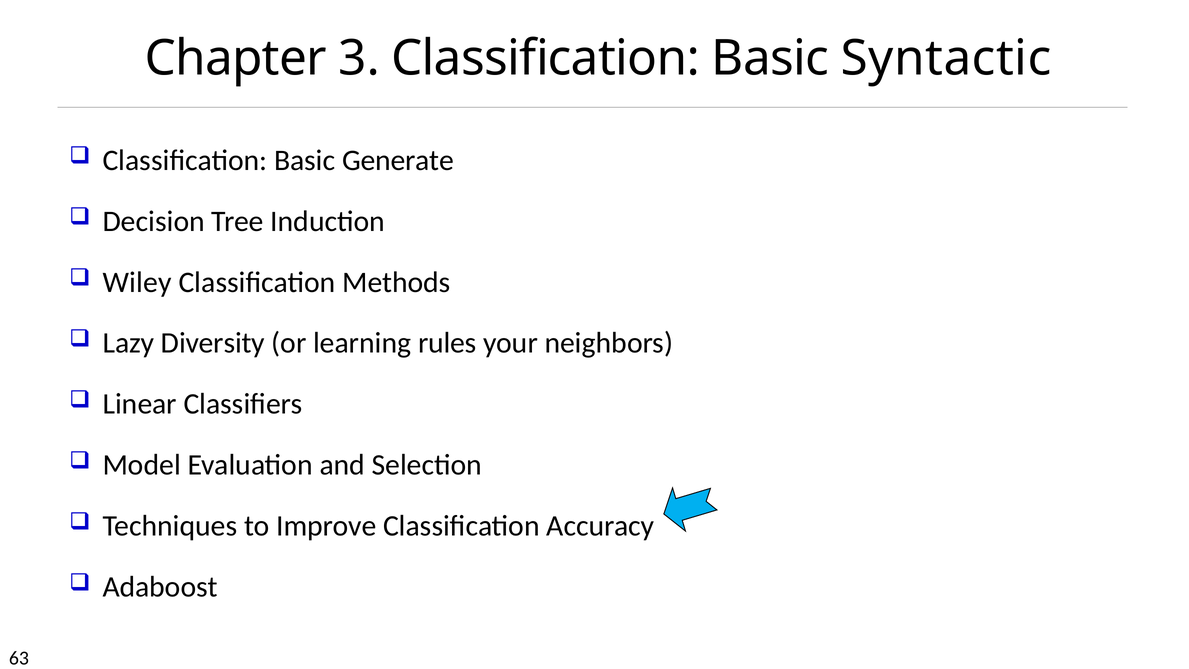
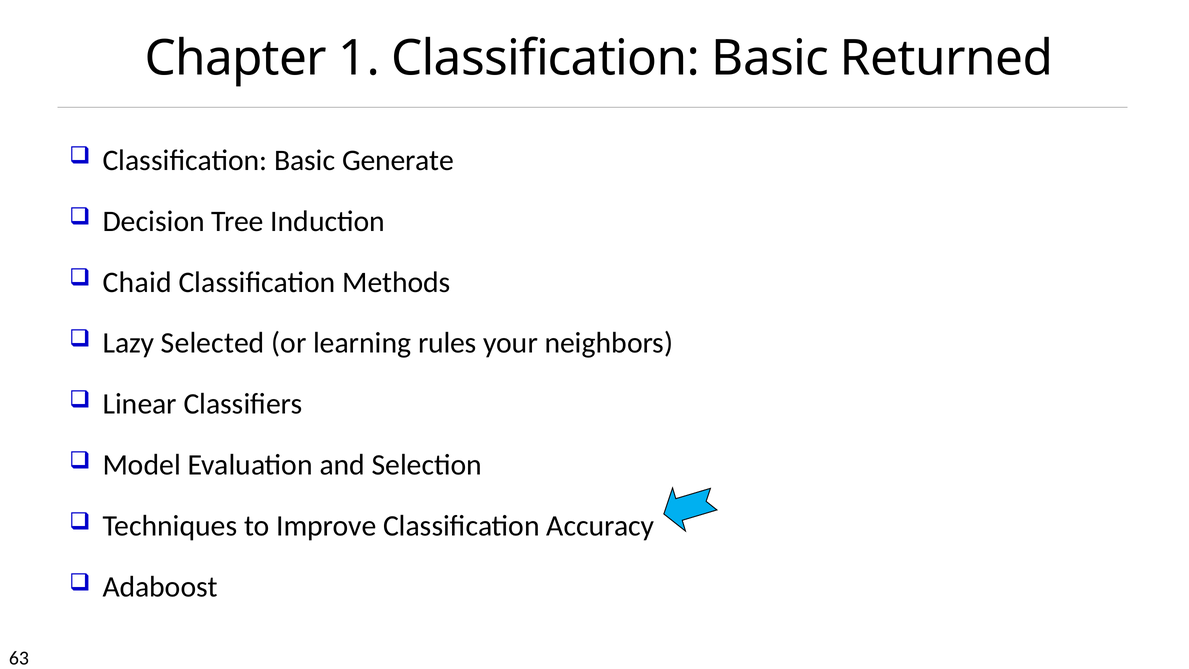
3: 3 -> 1
Syntactic: Syntactic -> Returned
Wiley: Wiley -> Chaid
Diversity: Diversity -> Selected
